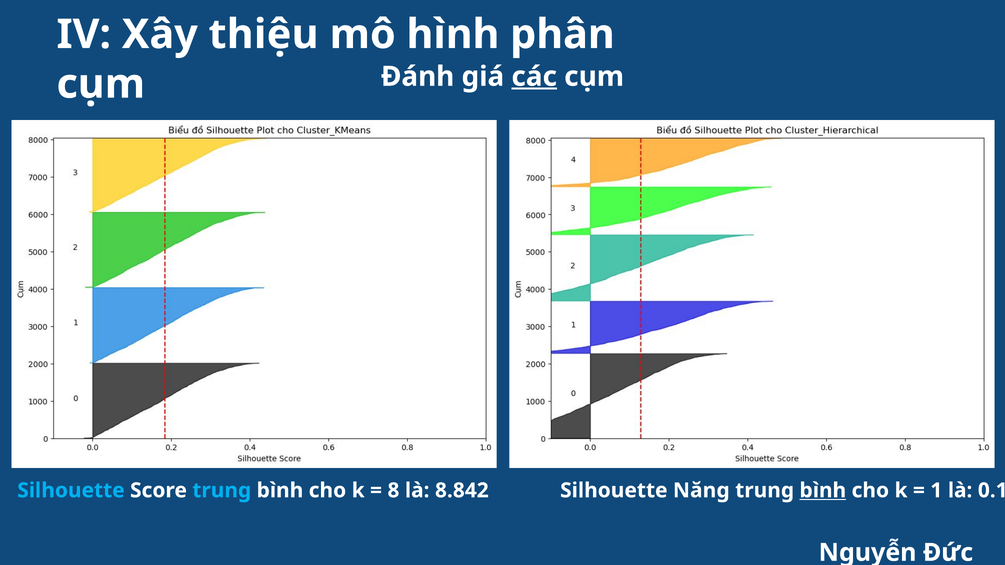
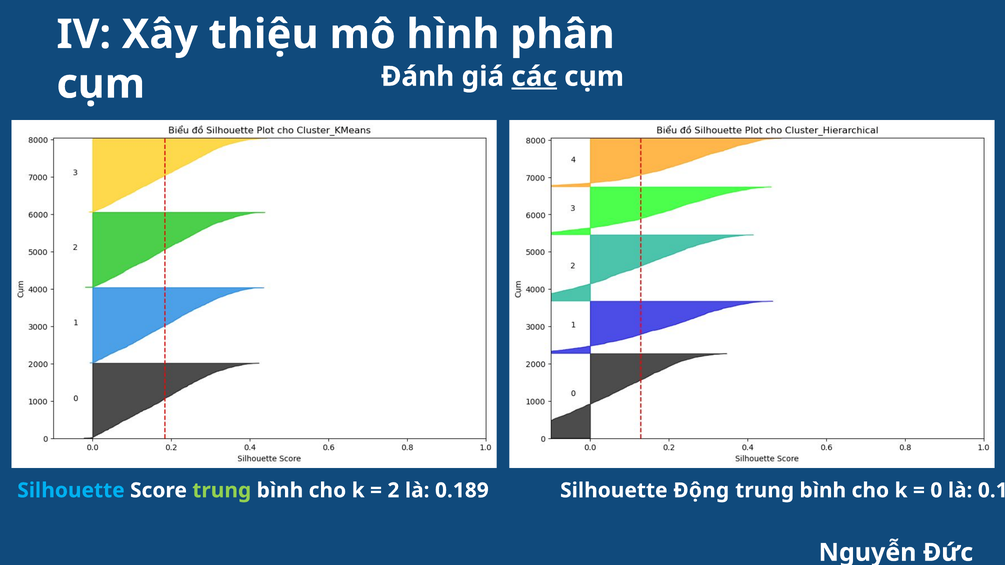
trung at (222, 491) colour: light blue -> light green
8: 8 -> 2
8.842: 8.842 -> 0.189
Năng: Năng -> Động
bình at (823, 491) underline: present -> none
1: 1 -> 0
